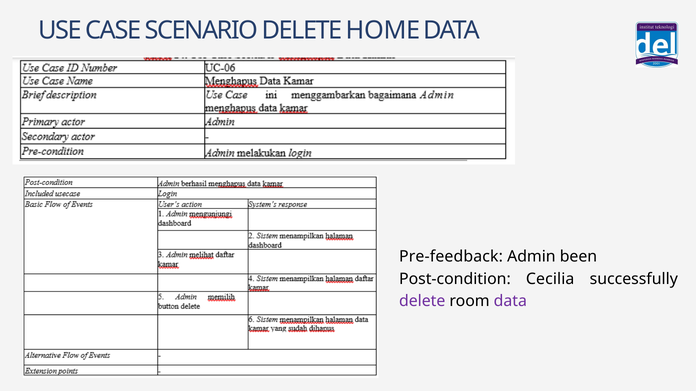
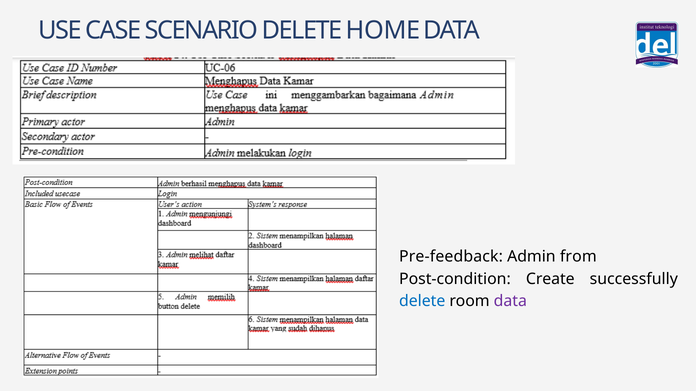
been: been -> from
Cecilia: Cecilia -> Create
delete at (422, 301) colour: purple -> blue
